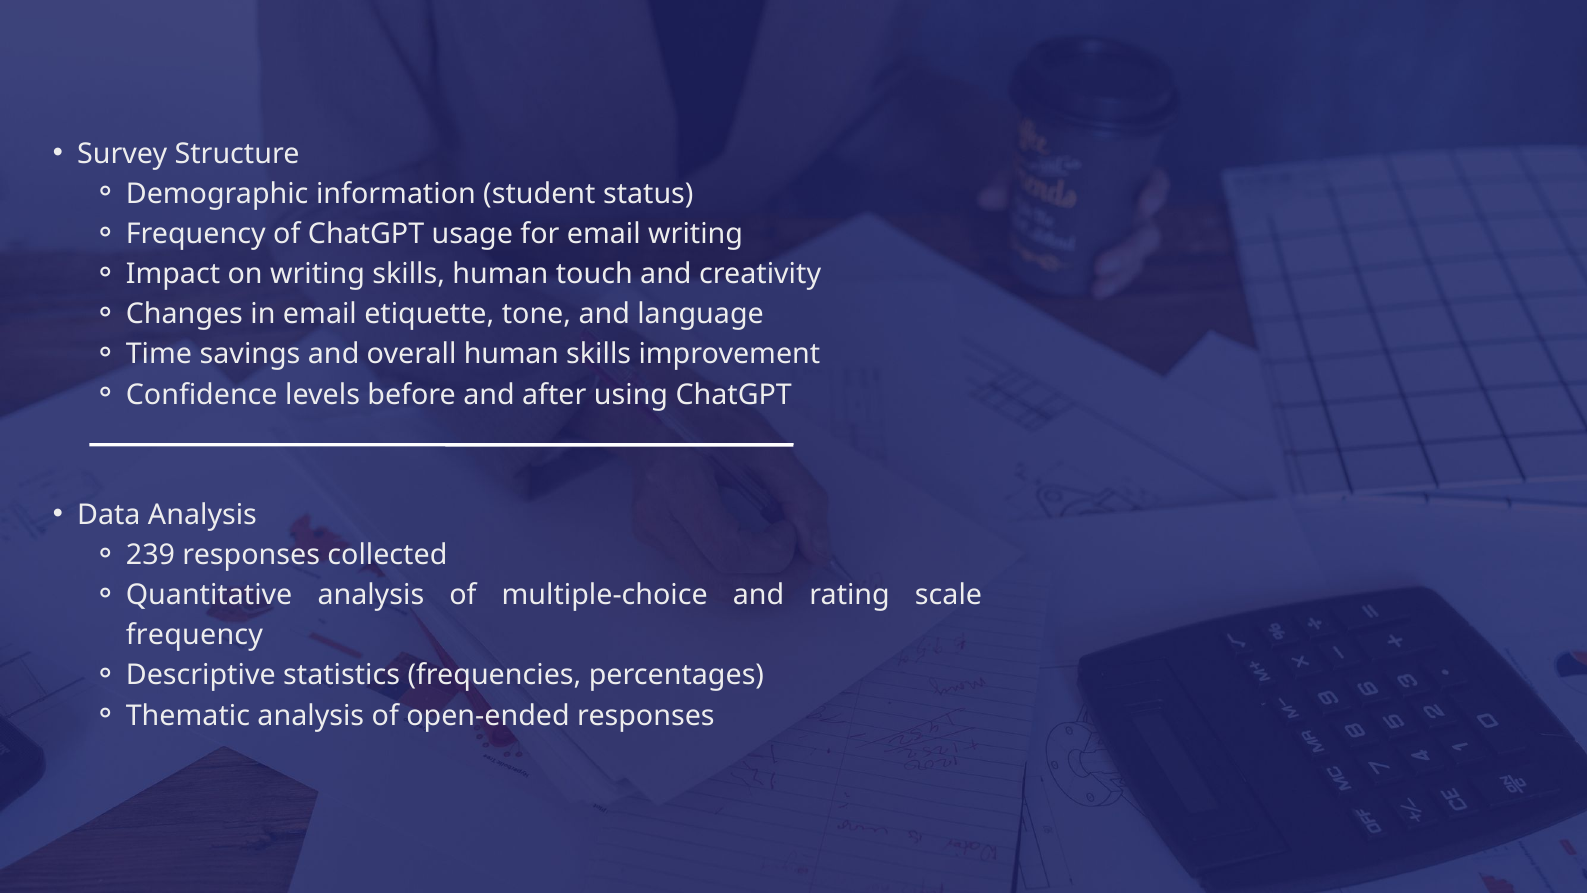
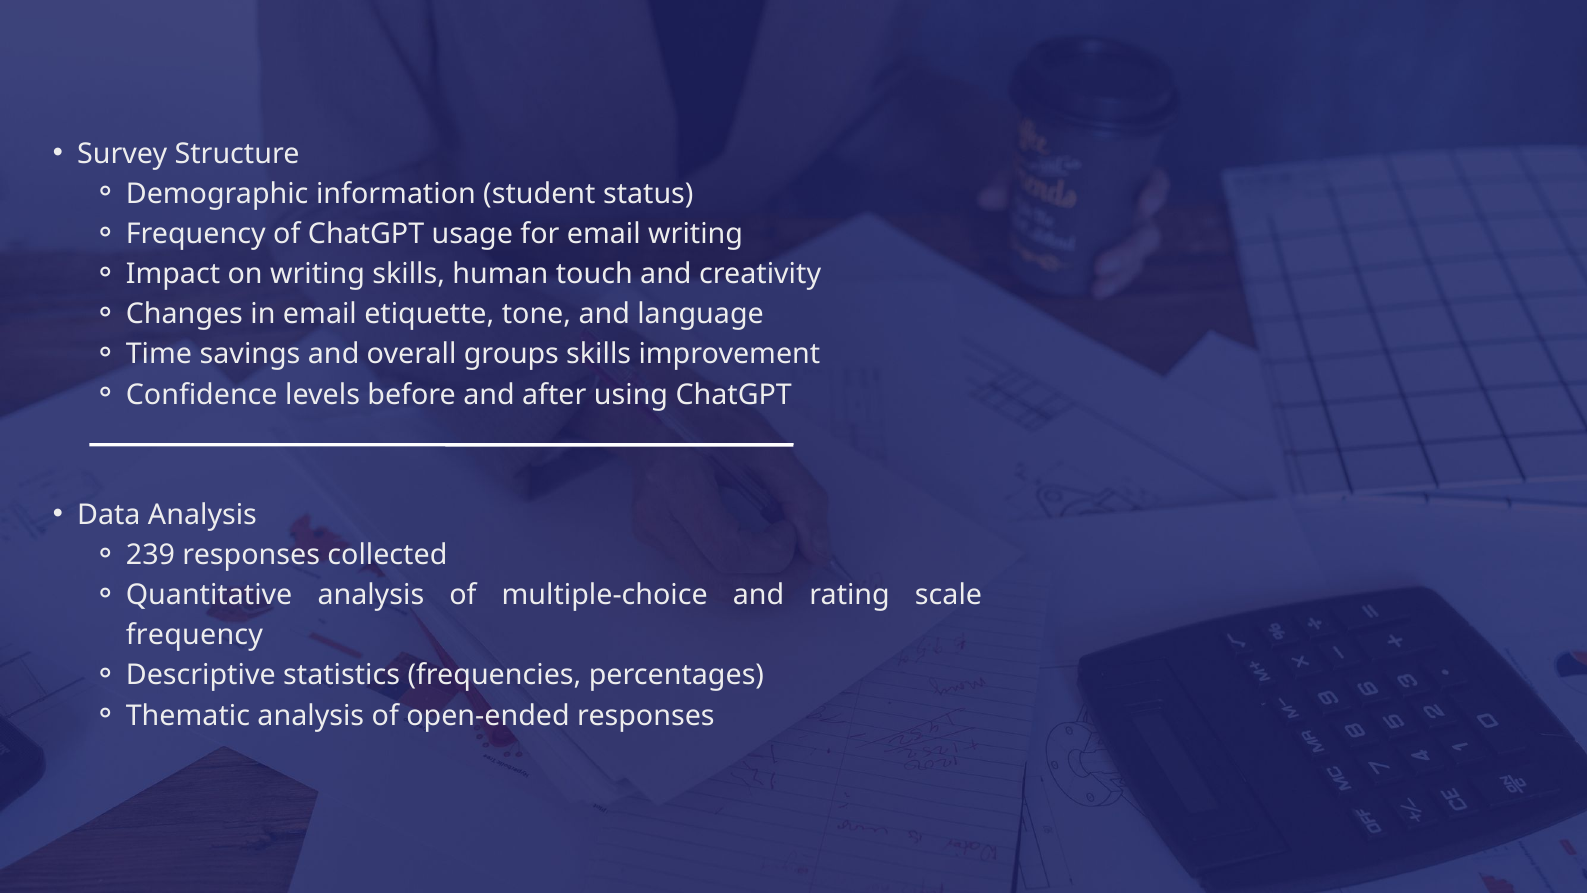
overall human: human -> groups
